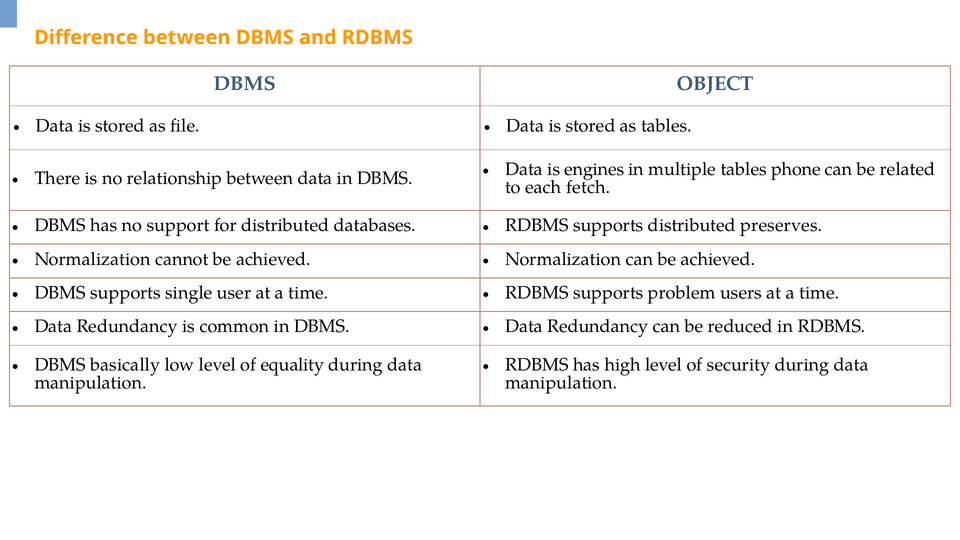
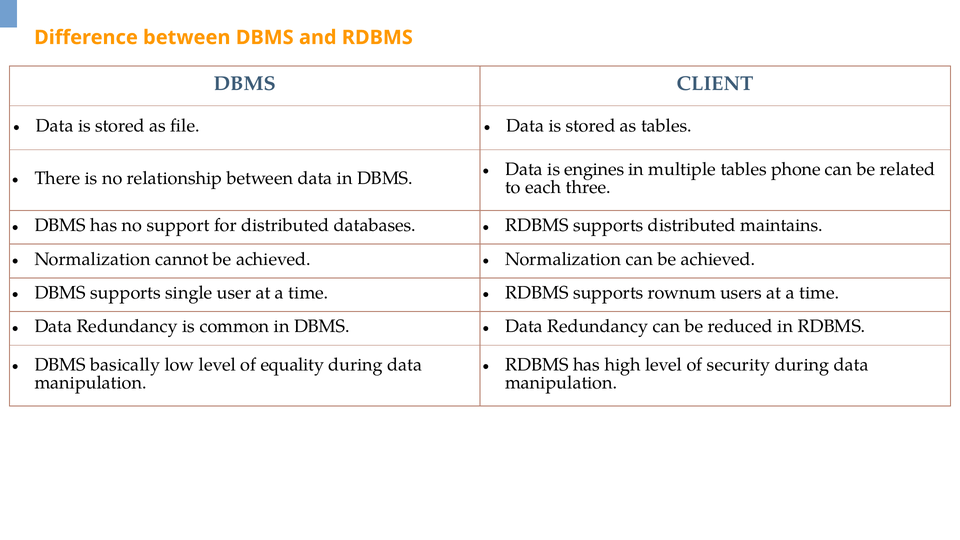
OBJECT: OBJECT -> CLIENT
fetch: fetch -> three
preserves: preserves -> maintains
problem: problem -> rownum
